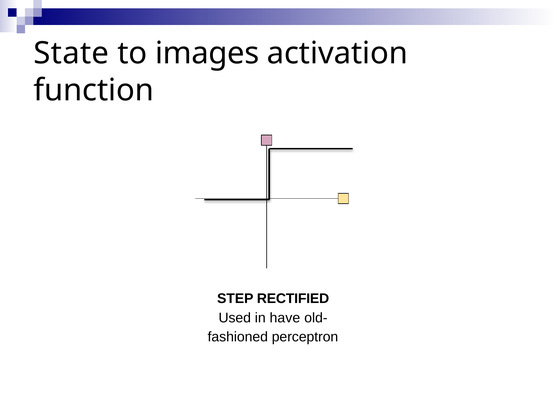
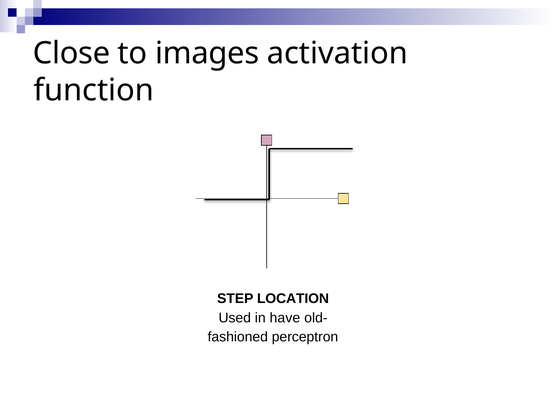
State: State -> Close
RECTIFIED: RECTIFIED -> LOCATION
